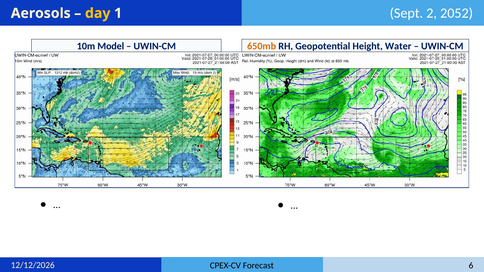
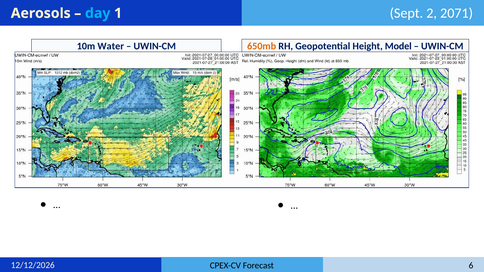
day colour: yellow -> light blue
2052: 2052 -> 2071
Model: Model -> Water
Water: Water -> Model
